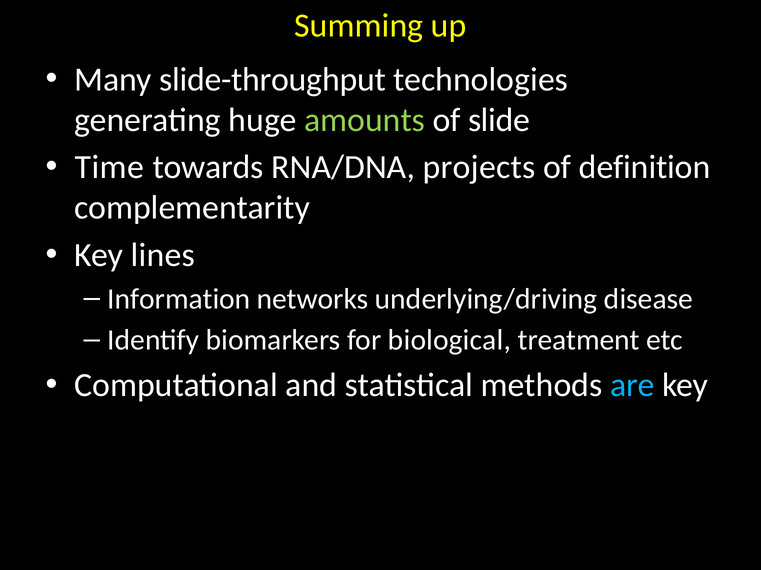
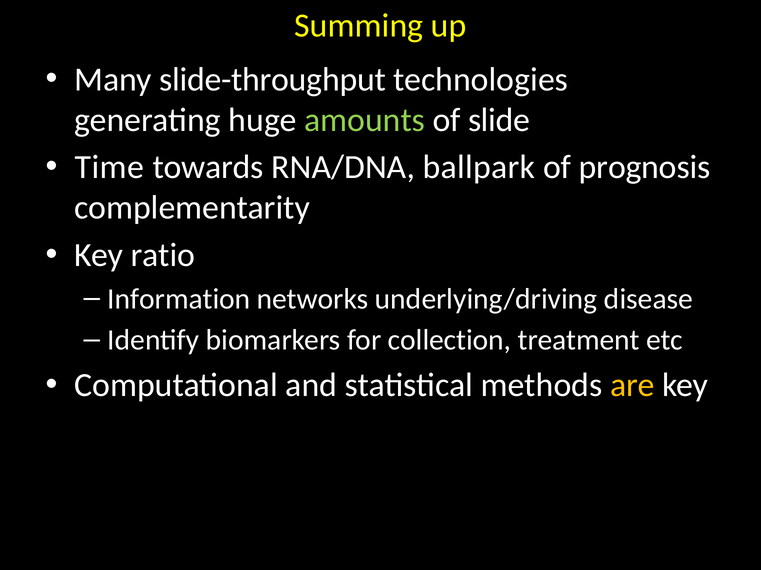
projects: projects -> ballpark
definition: definition -> prognosis
lines: lines -> ratio
biological: biological -> collection
are colour: light blue -> yellow
